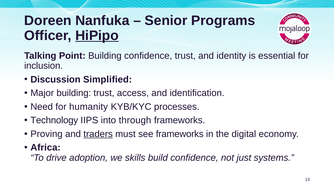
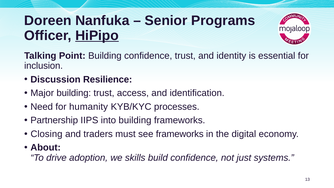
Simplified: Simplified -> Resilience
Technology: Technology -> Partnership
into through: through -> building
Proving: Proving -> Closing
traders underline: present -> none
Africa: Africa -> About
